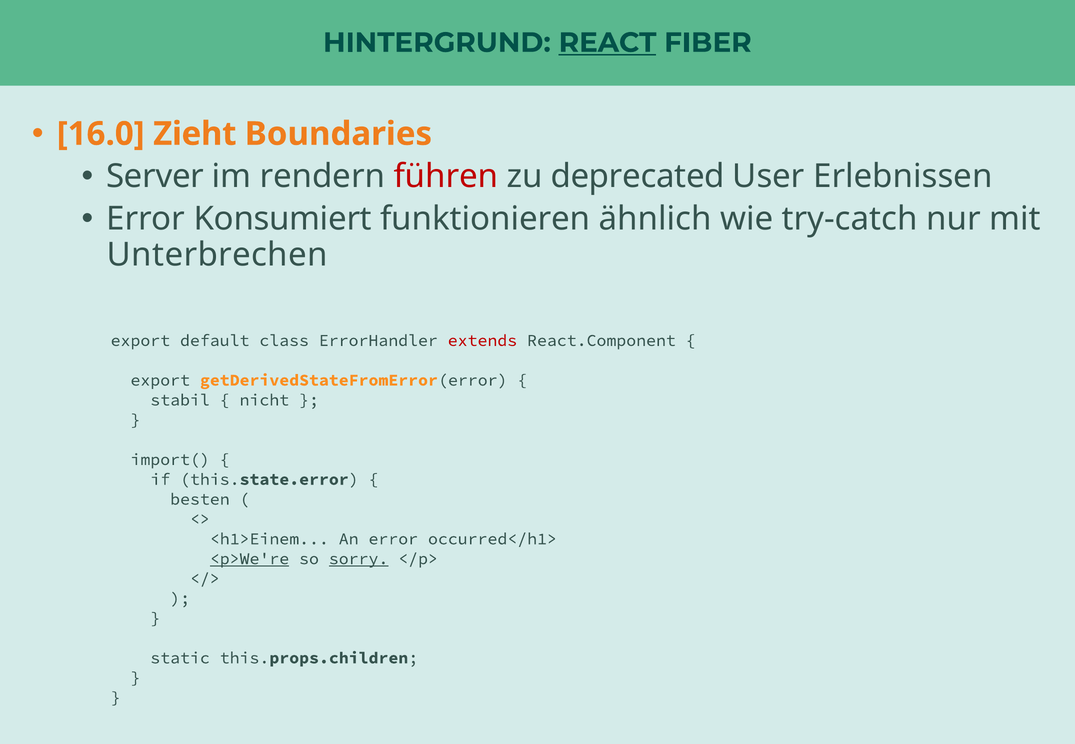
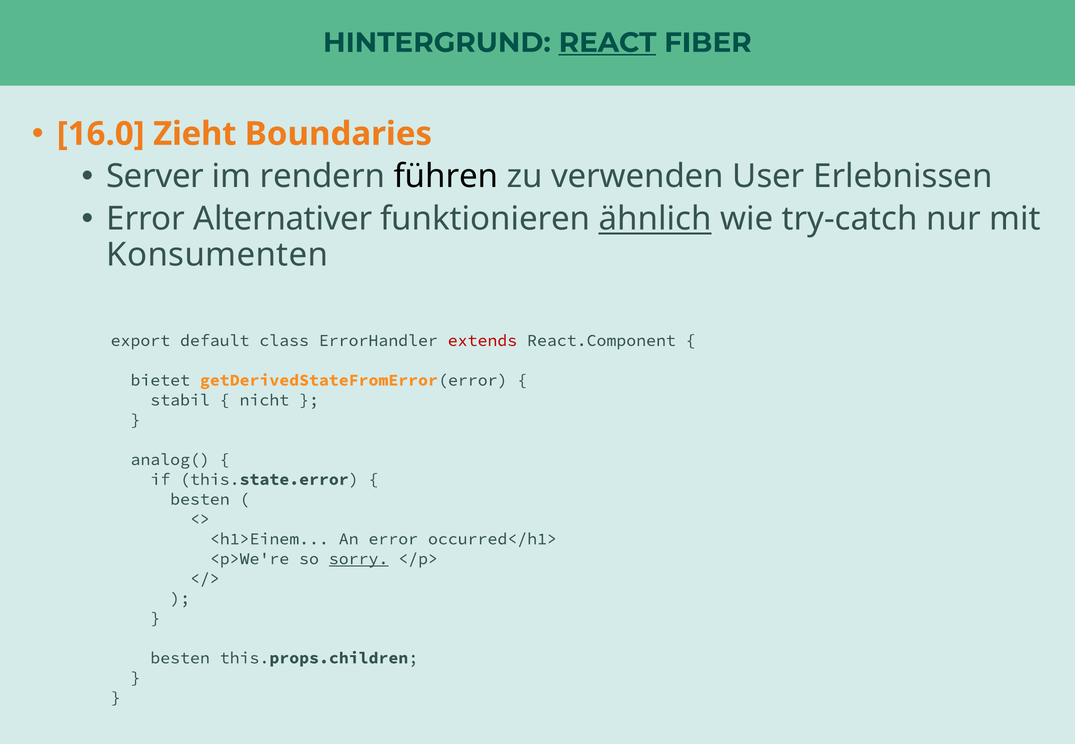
führen colour: red -> black
deprecated: deprecated -> verwenden
Konsumiert: Konsumiert -> Alternativer
ähnlich underline: none -> present
Unterbrechen: Unterbrechen -> Konsumenten
export at (160, 380): export -> bietet
import(: import( -> analog(
<p>We're underline: present -> none
static at (180, 658): static -> besten
